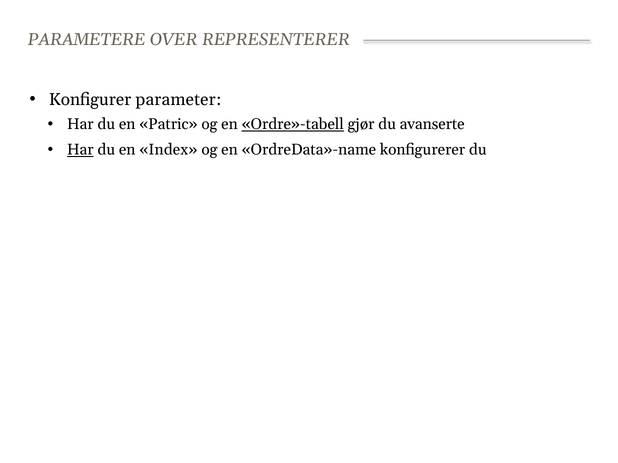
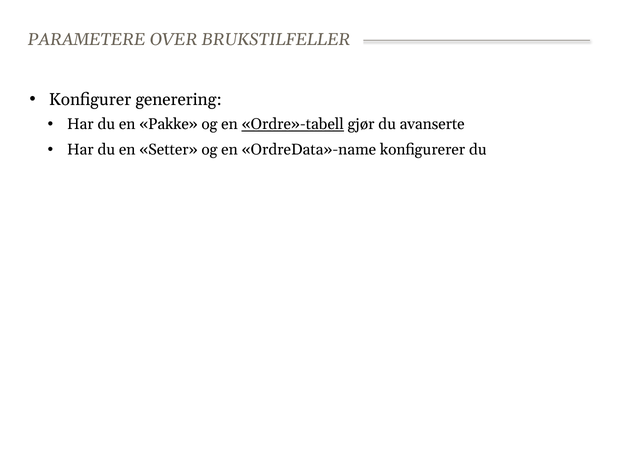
REPRESENTERER: REPRESENTERER -> BRUKSTILFELLER
parameter: parameter -> generering
Patric: Patric -> Pakke
Har at (80, 150) underline: present -> none
Index: Index -> Setter
